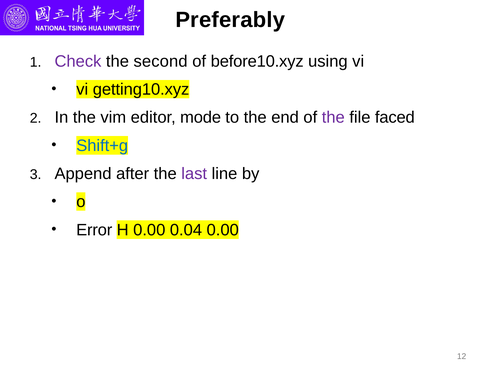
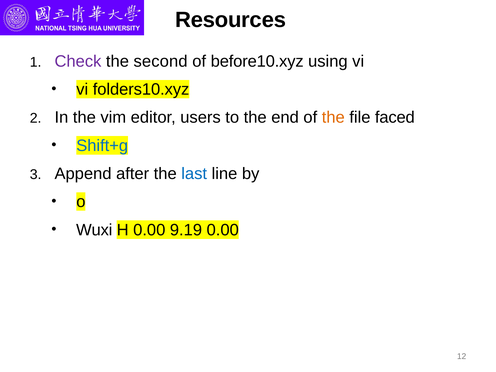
Preferably: Preferably -> Resources
getting10.xyz: getting10.xyz -> folders10.xyz
mode: mode -> users
the at (333, 117) colour: purple -> orange
last colour: purple -> blue
Error: Error -> Wuxi
0.04: 0.04 -> 9.19
